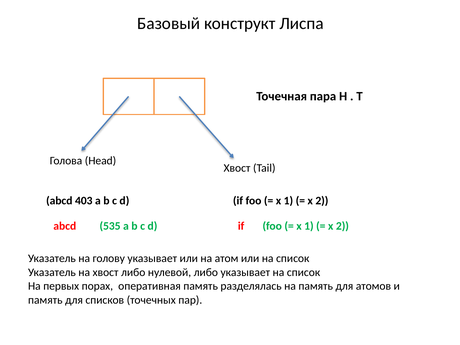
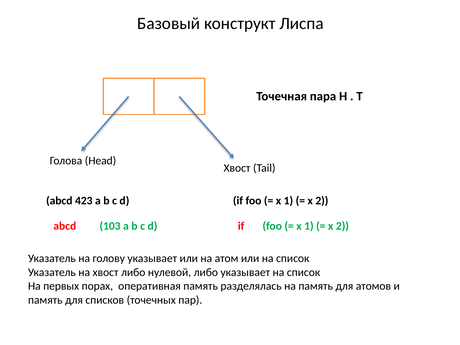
403: 403 -> 423
535: 535 -> 103
